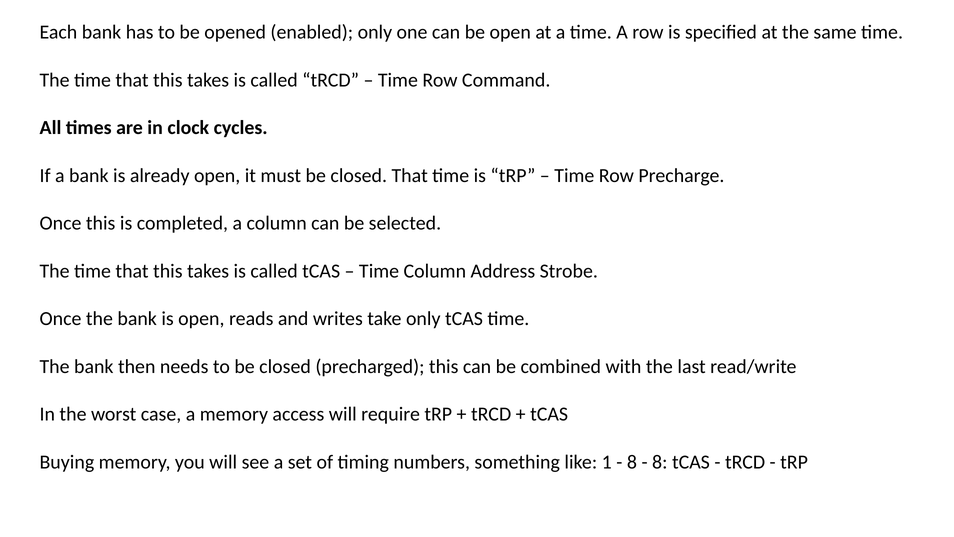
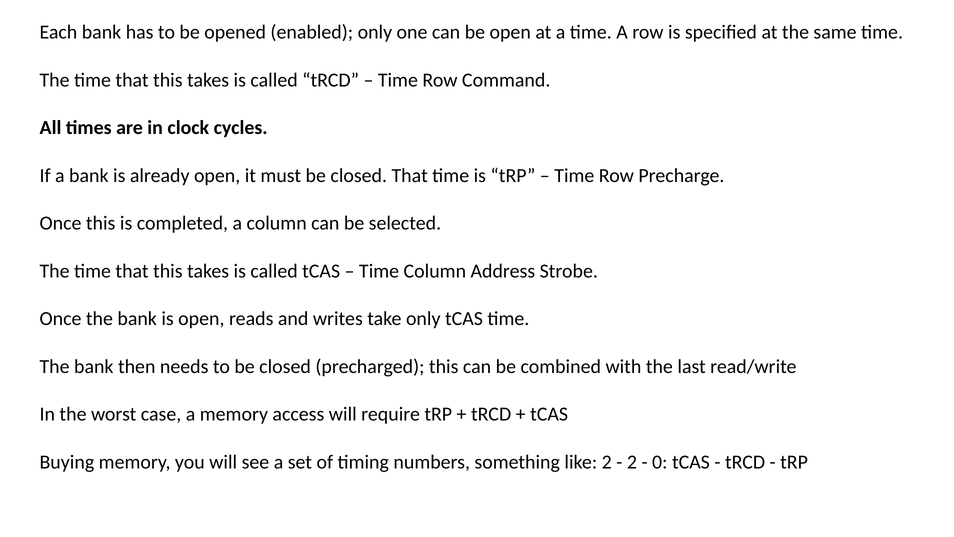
like 1: 1 -> 2
8 at (632, 462): 8 -> 2
8 at (660, 462): 8 -> 0
